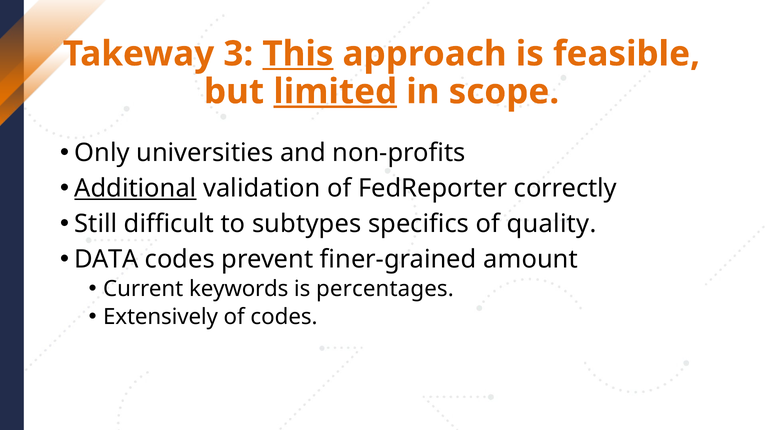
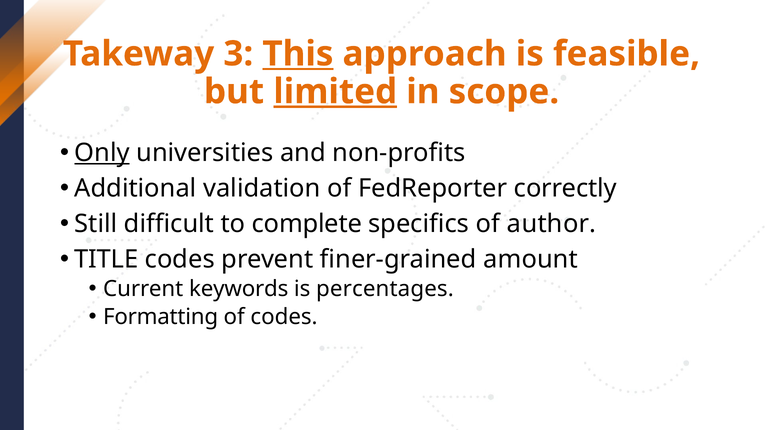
Only underline: none -> present
Additional underline: present -> none
subtypes: subtypes -> complete
quality: quality -> author
DATA: DATA -> TITLE
Extensively: Extensively -> Formatting
